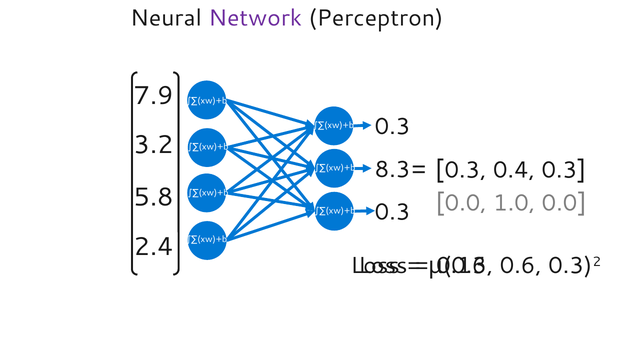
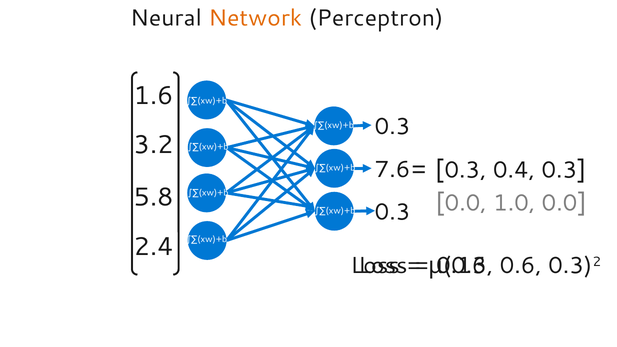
Network colour: purple -> orange
7.9: 7.9 -> 1.6
8.3: 8.3 -> 7.6
